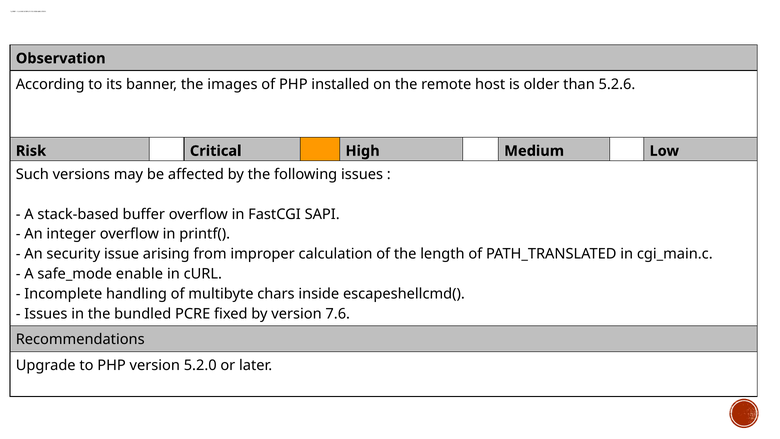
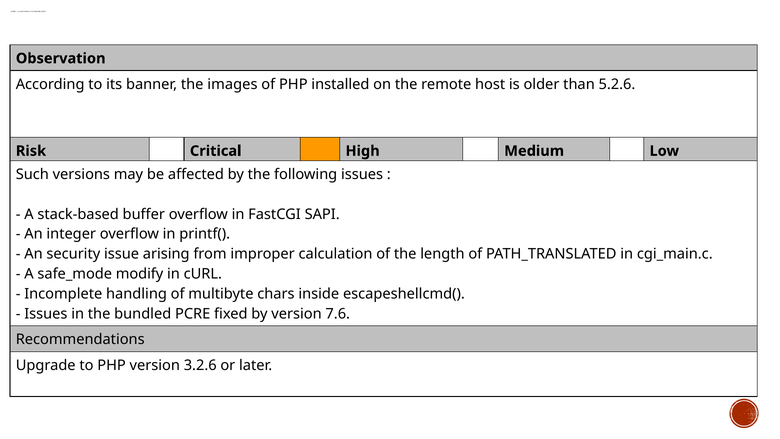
enable: enable -> modify
5.2.0: 5.2.0 -> 3.2.6
